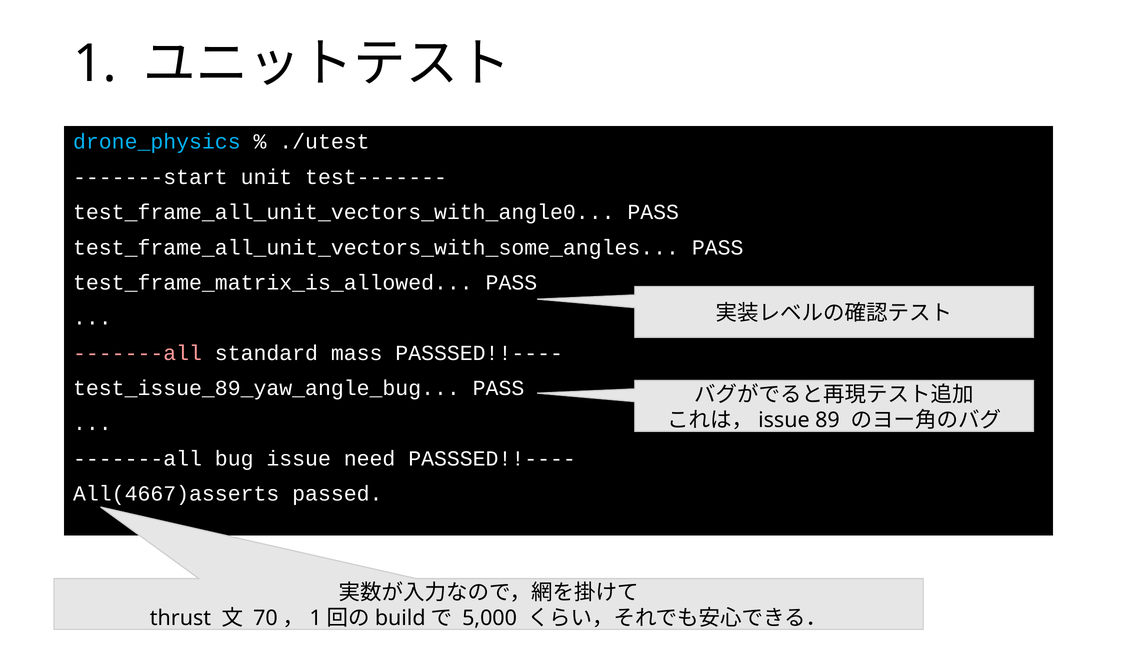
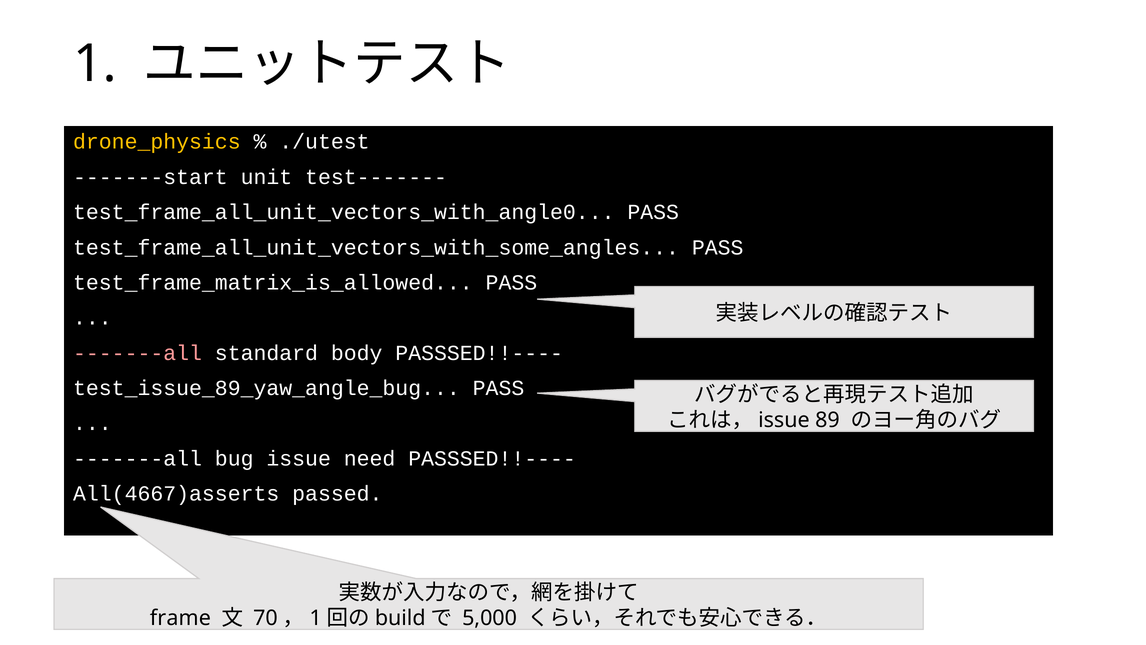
drone_physics colour: light blue -> yellow
mass: mass -> body
thrust: thrust -> frame
